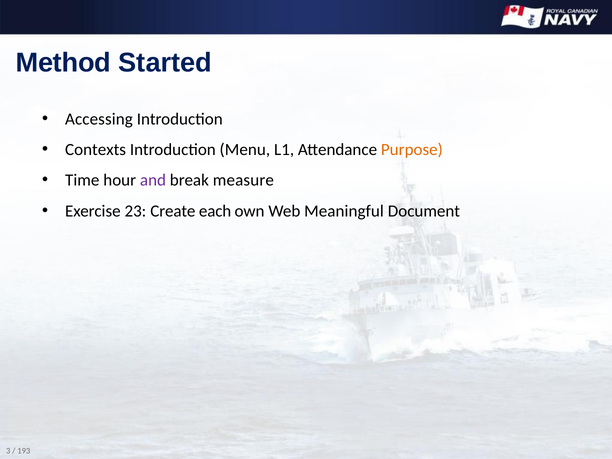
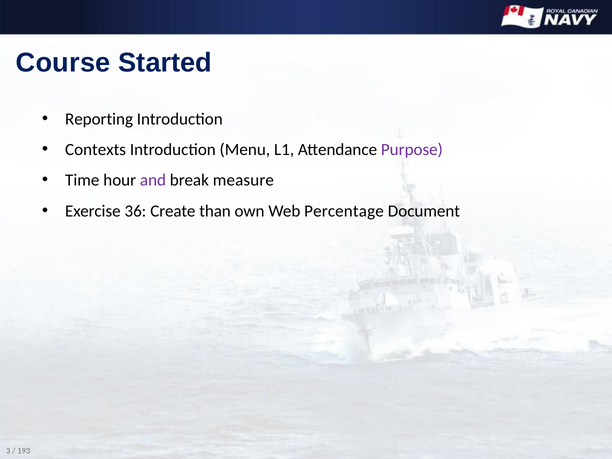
Method: Method -> Course
Accessing: Accessing -> Reporting
Purpose colour: orange -> purple
23: 23 -> 36
each: each -> than
Meaningful: Meaningful -> Percentage
